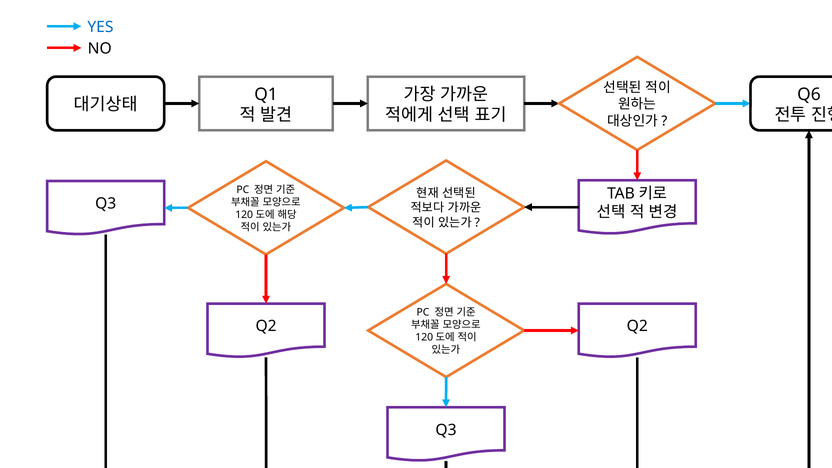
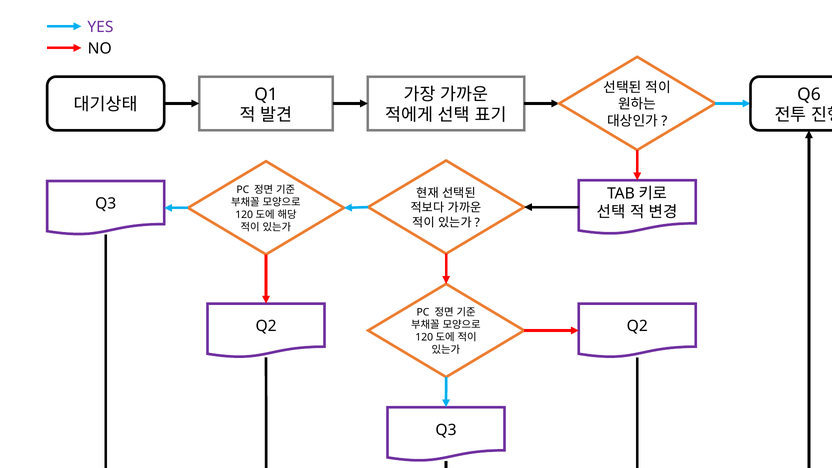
YES colour: blue -> purple
